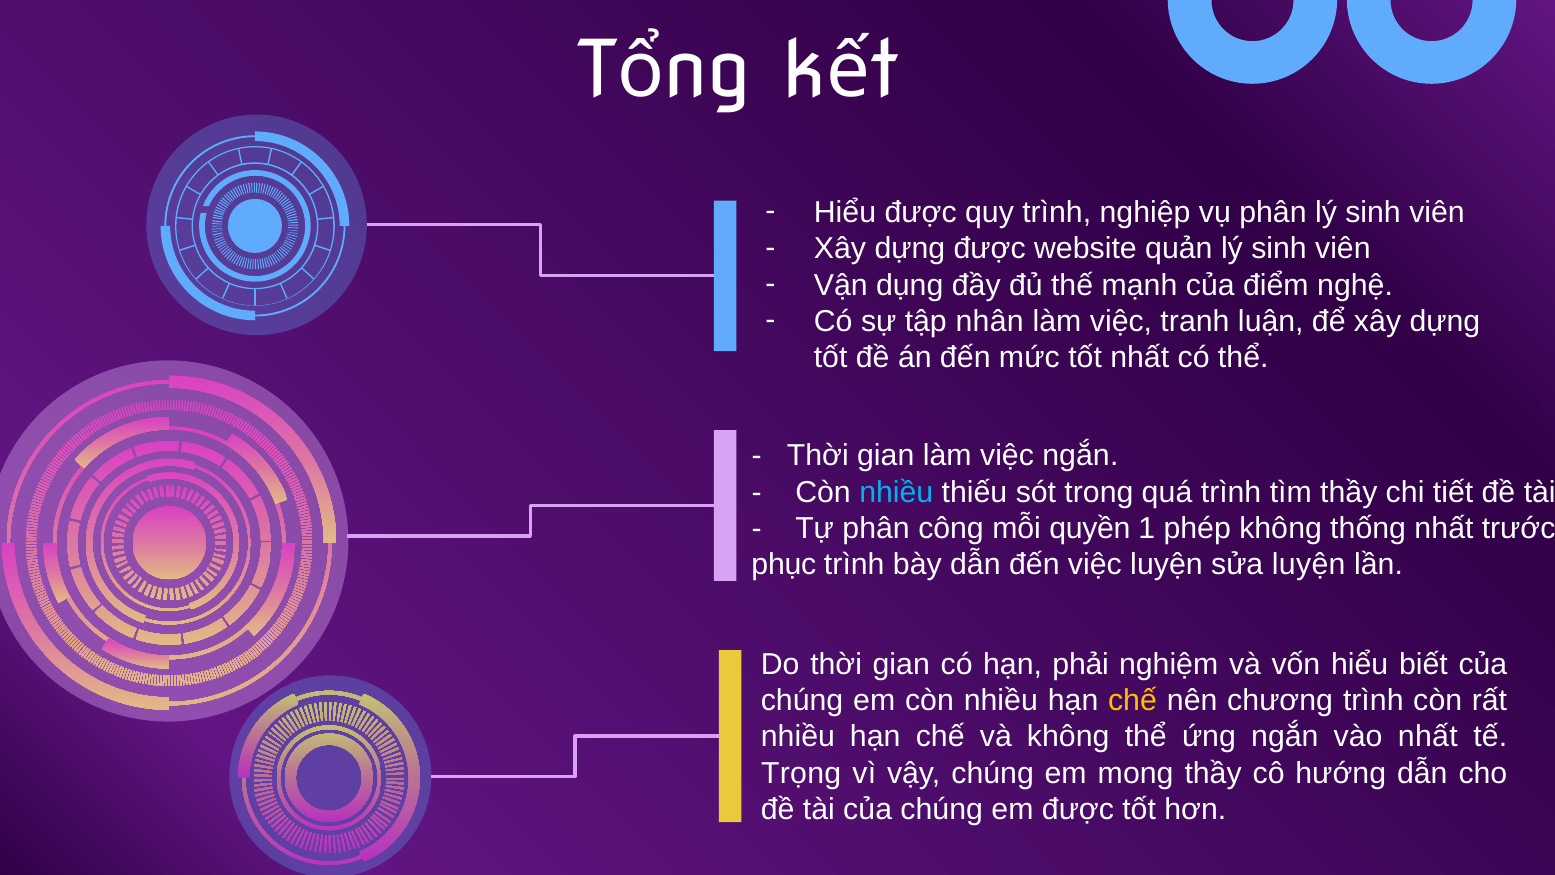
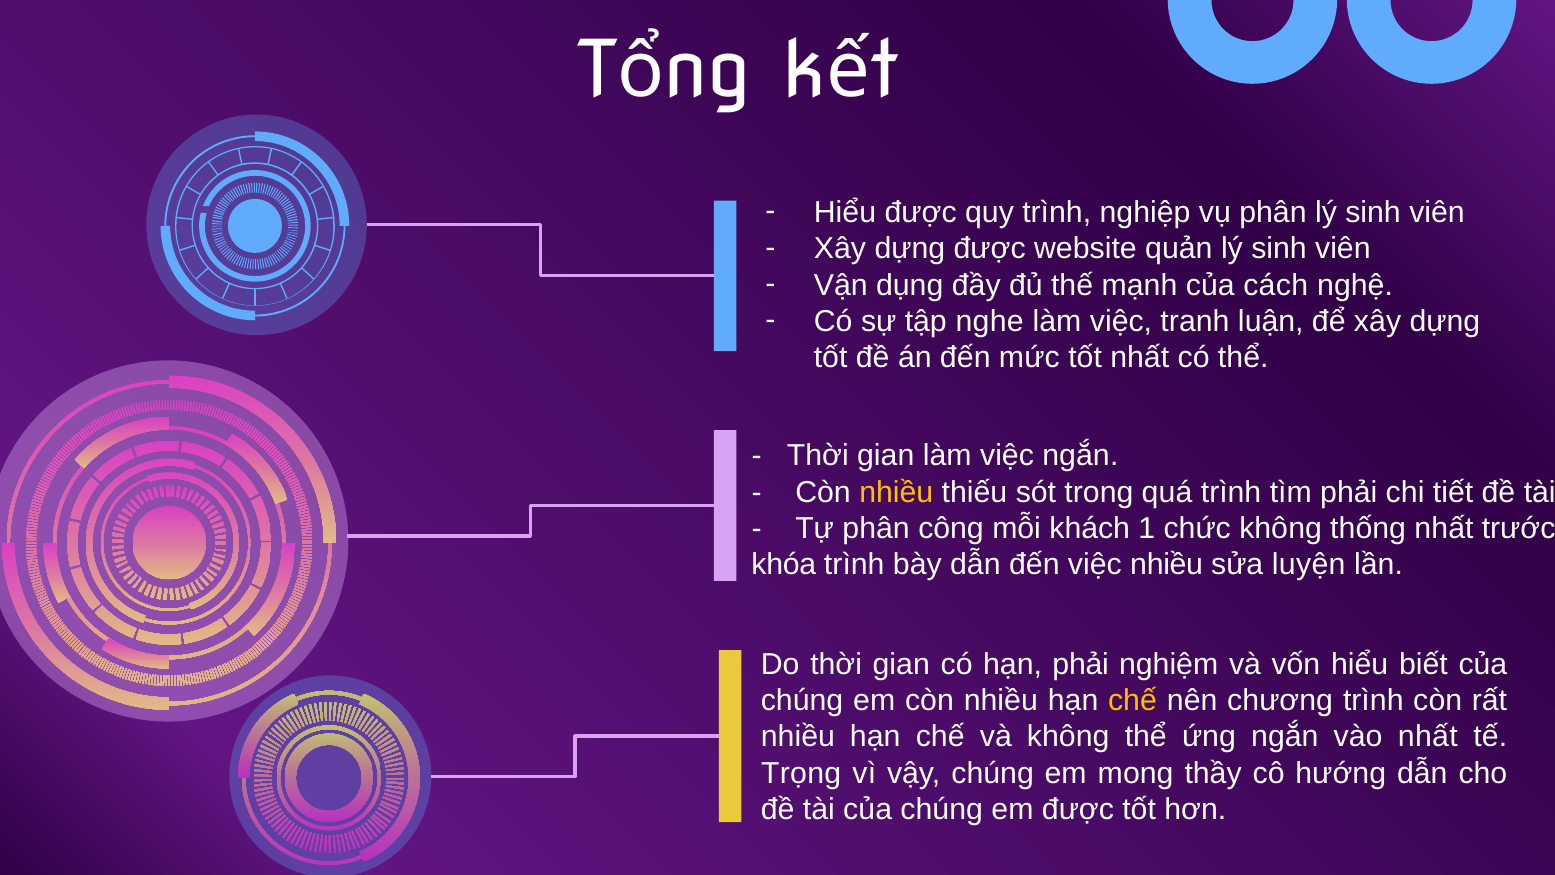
điểm: điểm -> cách
nhân: nhân -> nghe
nhiều at (896, 492) colour: light blue -> yellow
tìm thầy: thầy -> phải
quyền: quyền -> khách
phép: phép -> chức
phục: phục -> khóa
việc luyện: luyện -> nhiều
